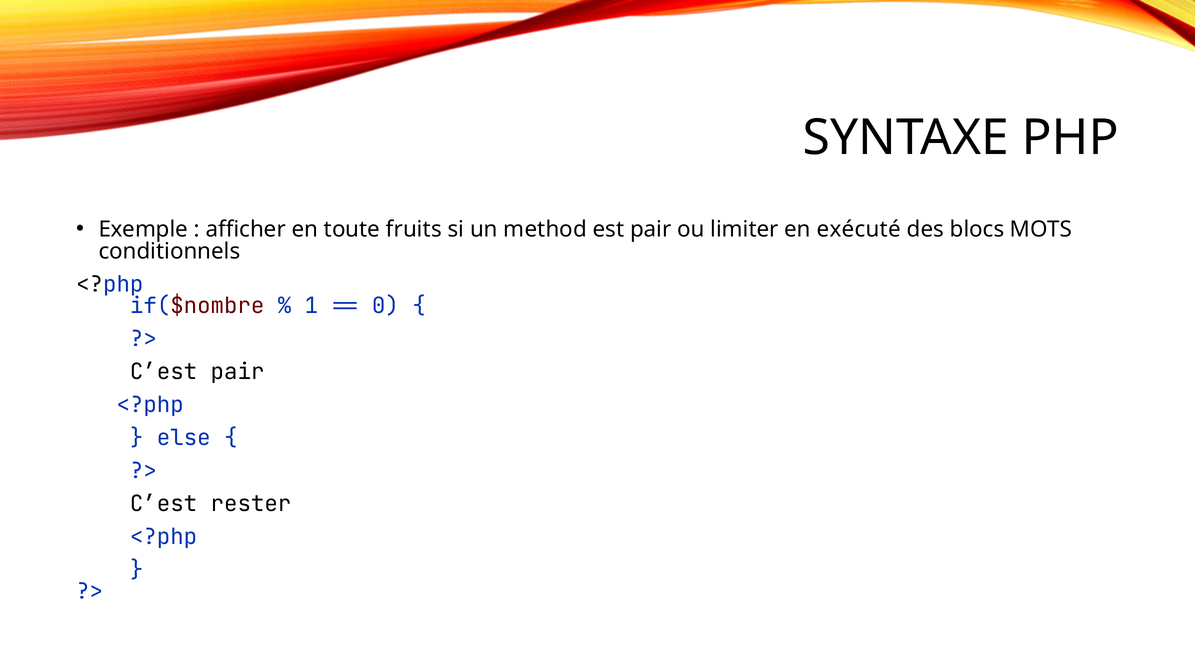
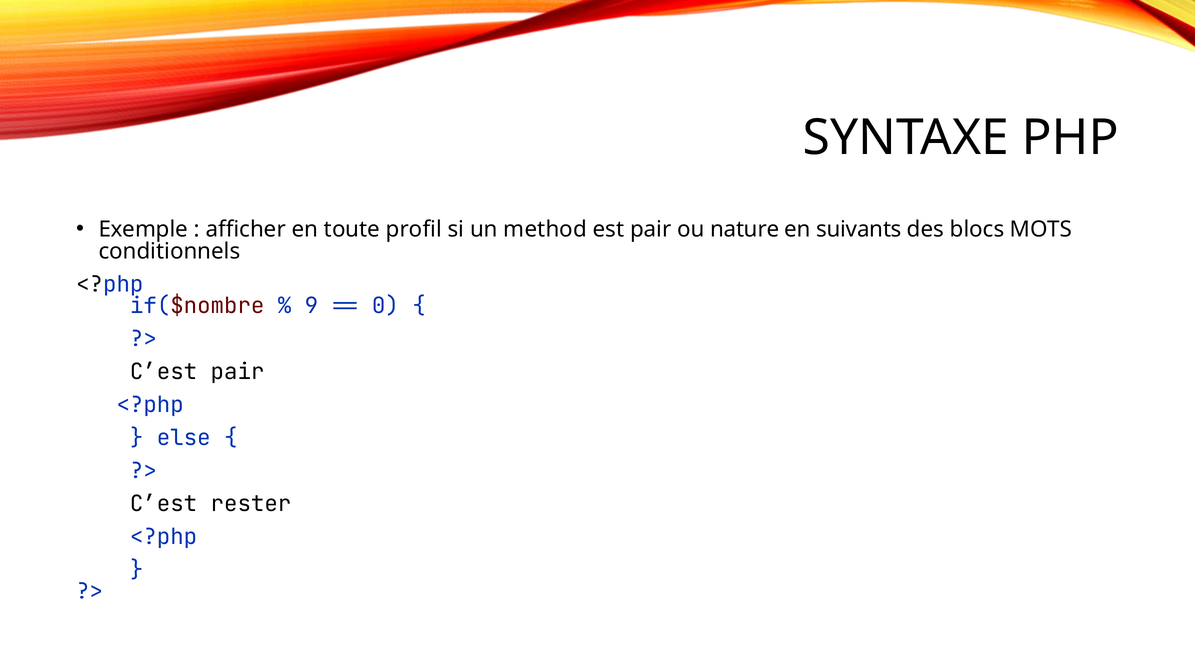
fruits: fruits -> profil
limiter: limiter -> nature
exécuté: exécuté -> suivants
1: 1 -> 9
